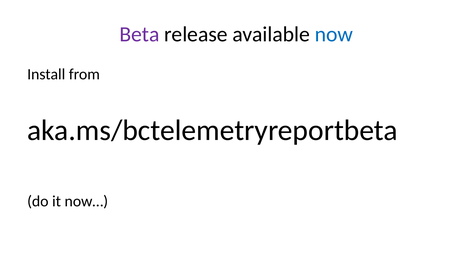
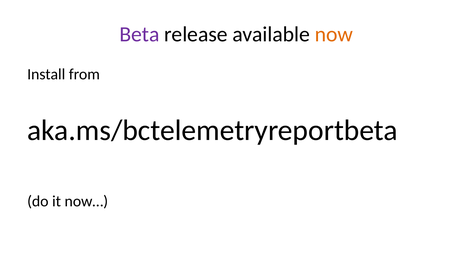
now colour: blue -> orange
